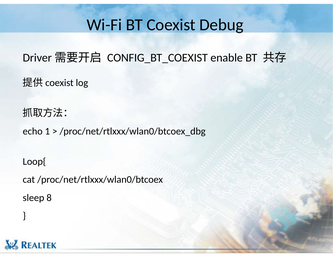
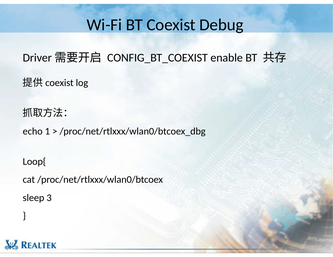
8: 8 -> 3
